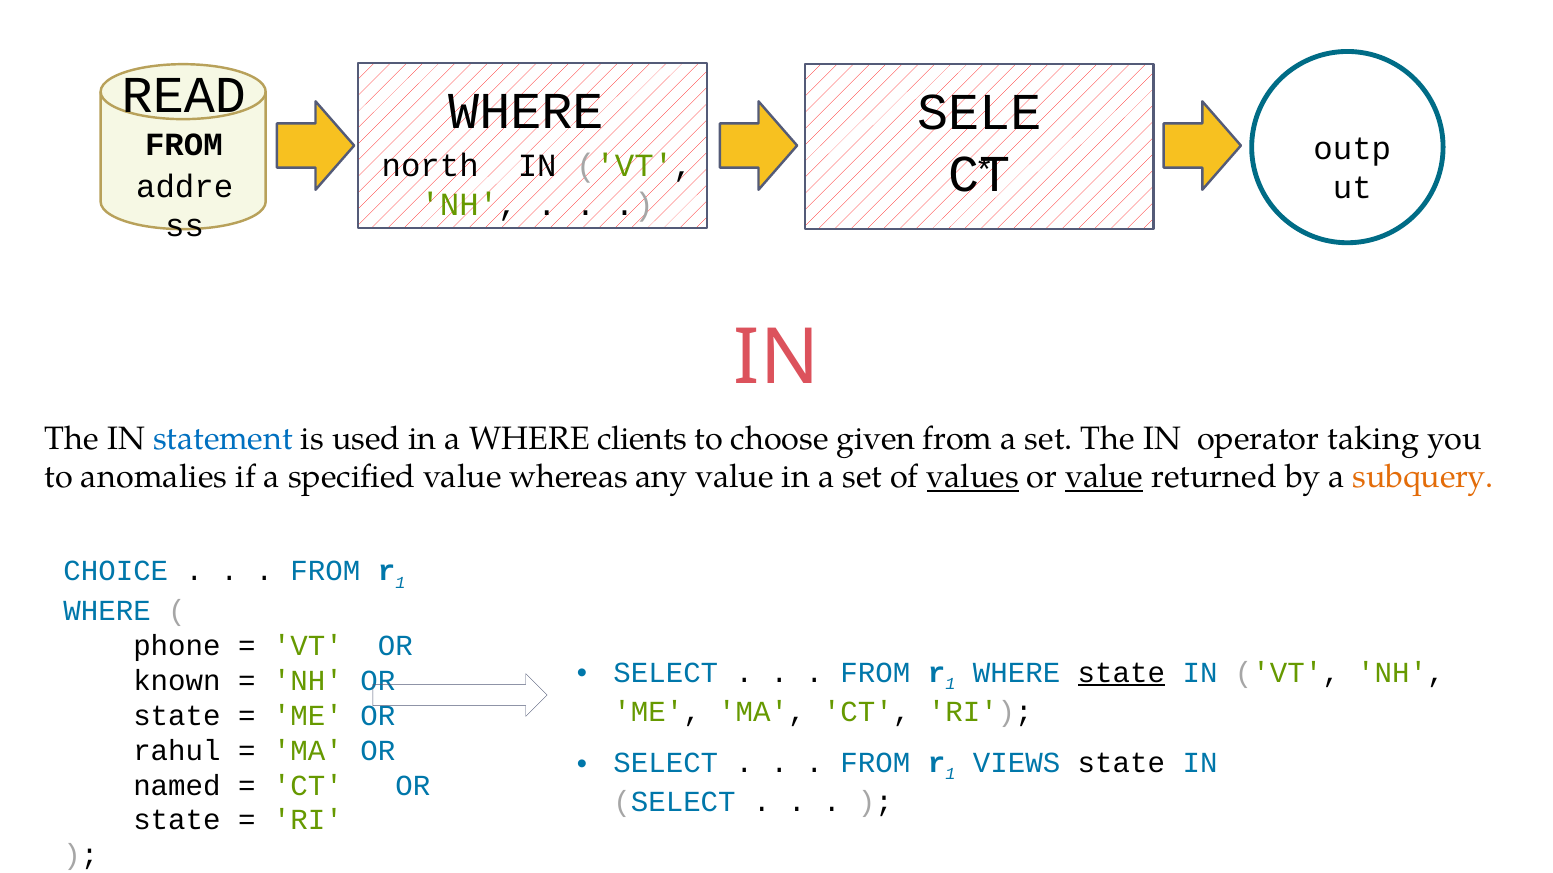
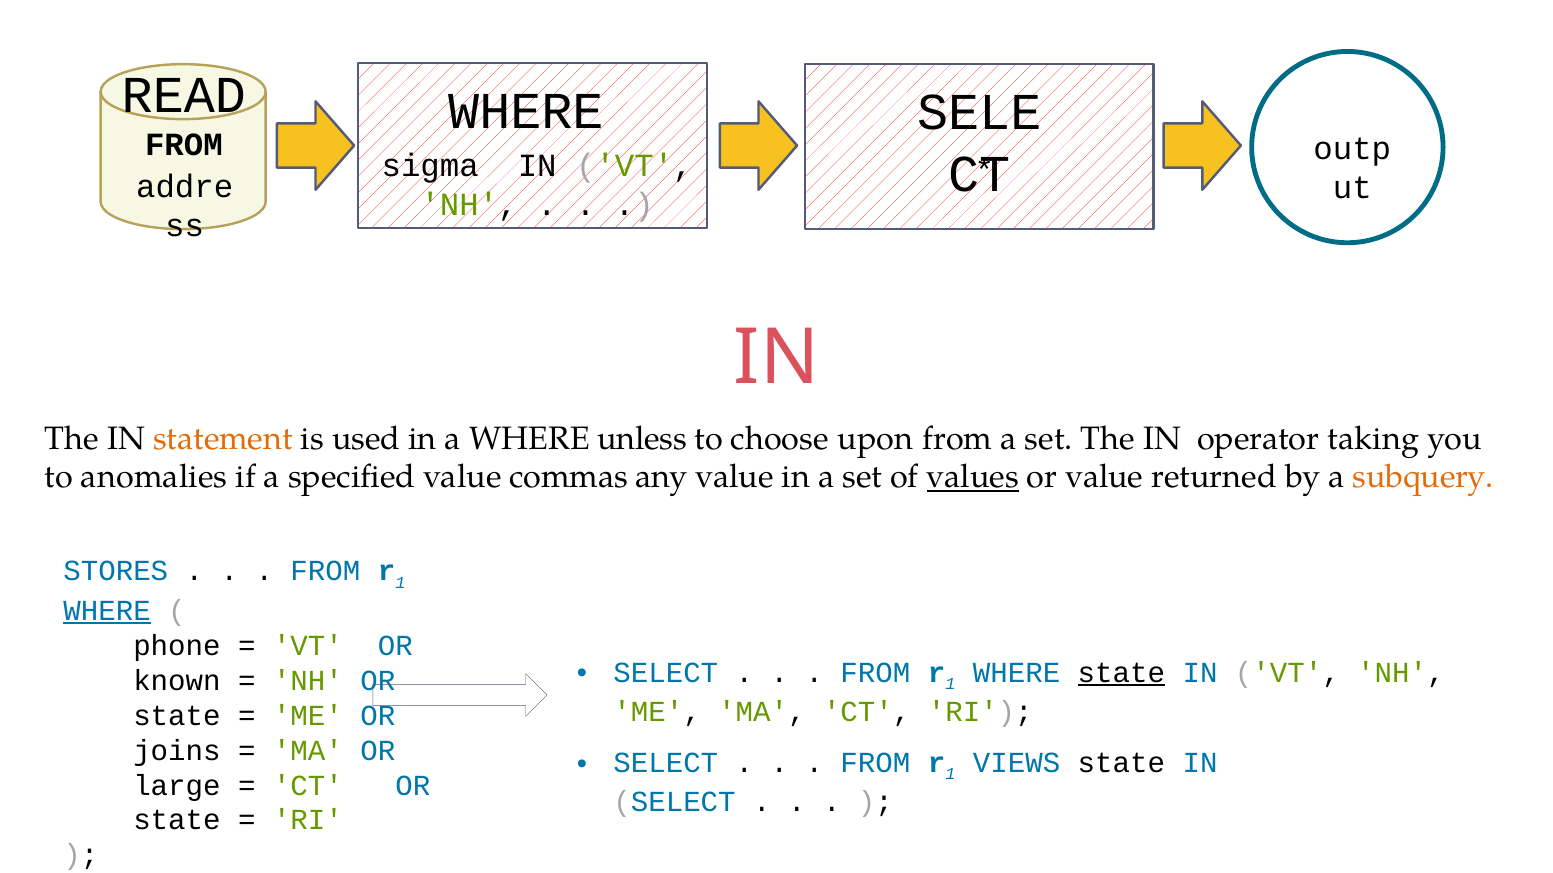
north: north -> sigma
statement colour: blue -> orange
clients: clients -> unless
given: given -> upon
whereas: whereas -> commas
value at (1104, 477) underline: present -> none
CHOICE: CHOICE -> STORES
WHERE at (107, 611) underline: none -> present
rahul: rahul -> joins
named: named -> large
